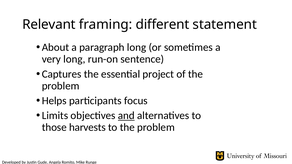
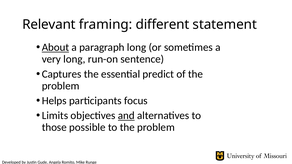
About underline: none -> present
project: project -> predict
harvests: harvests -> possible
